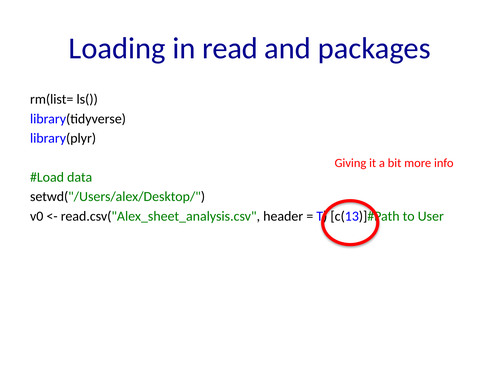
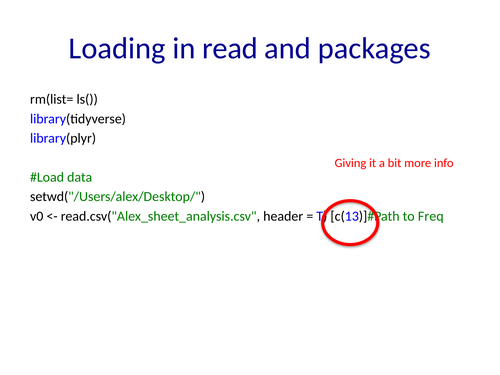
User: User -> Freq
